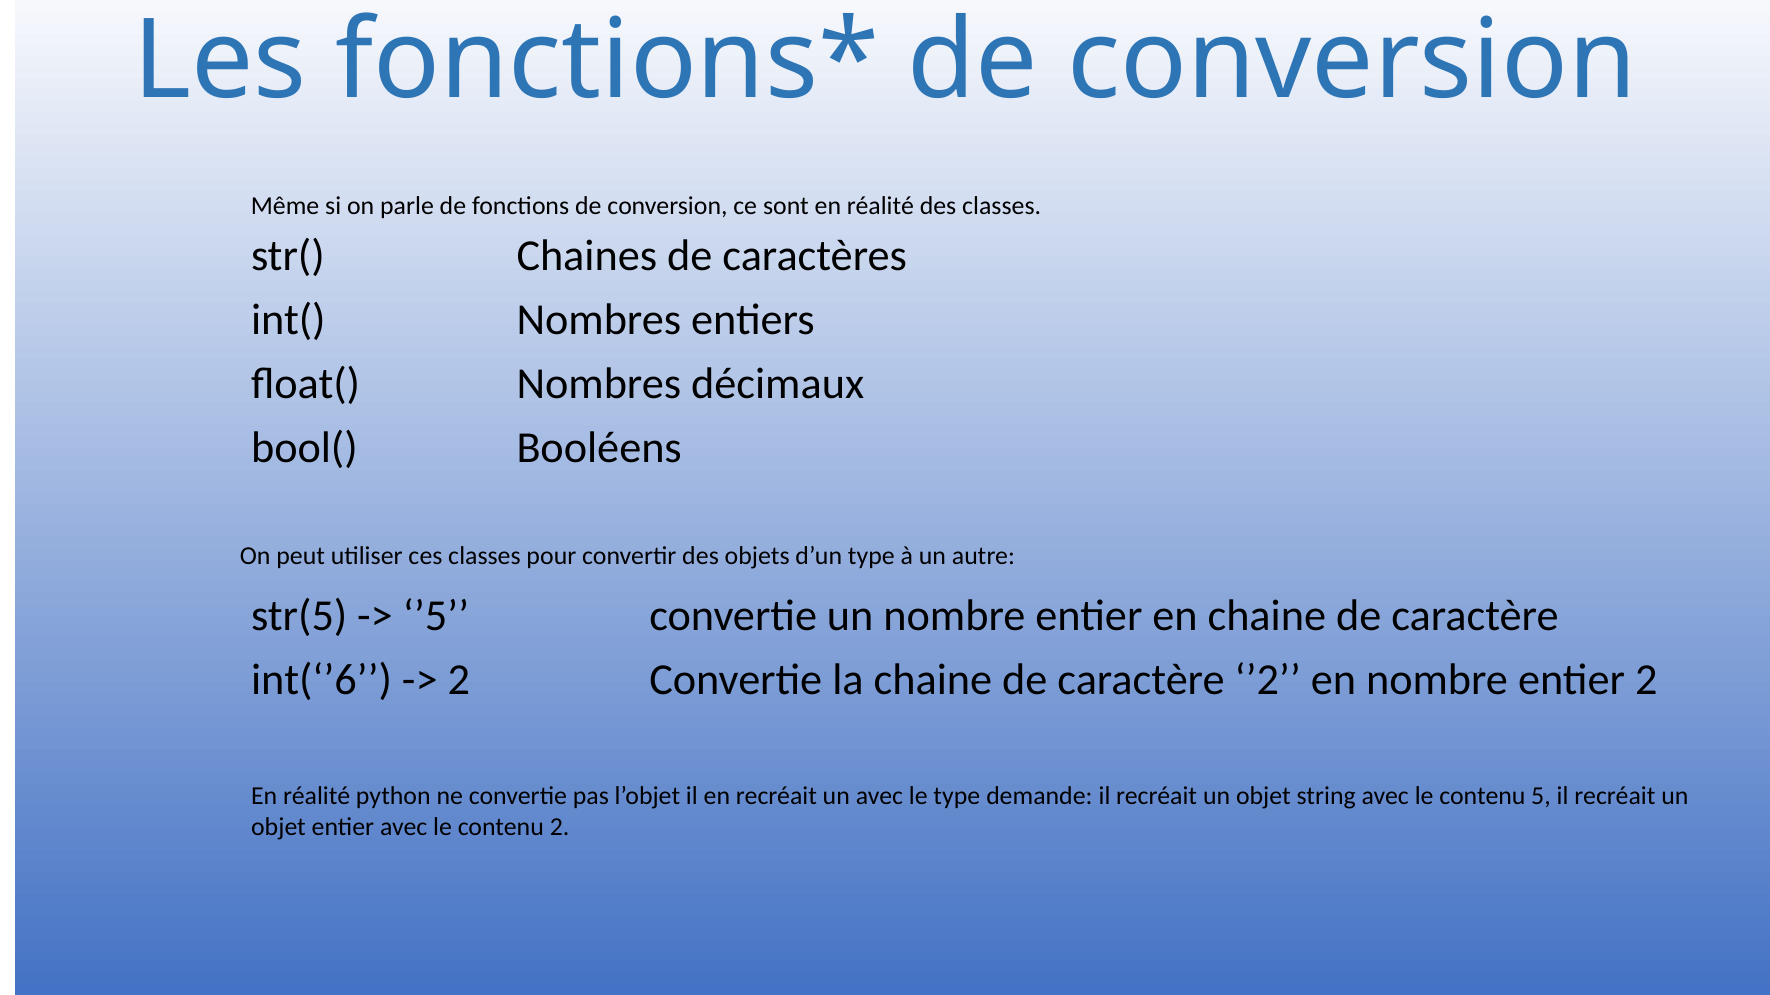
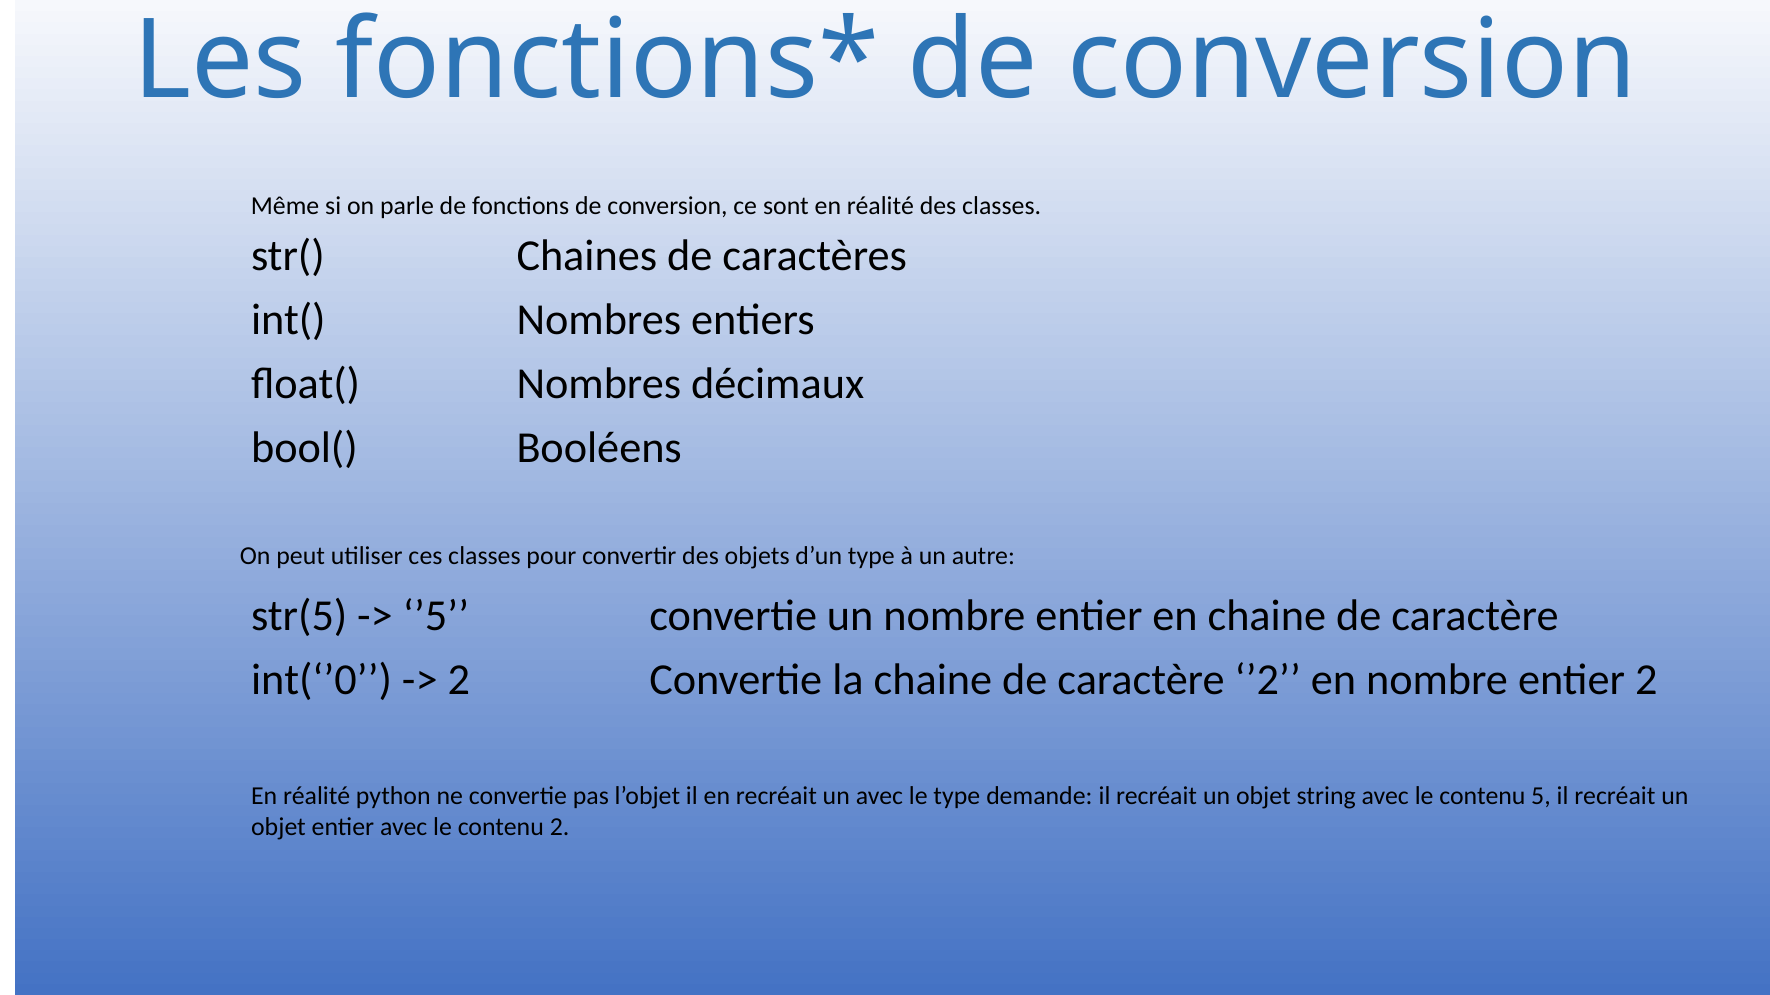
int(‘’6: int(‘’6 -> int(‘’0
